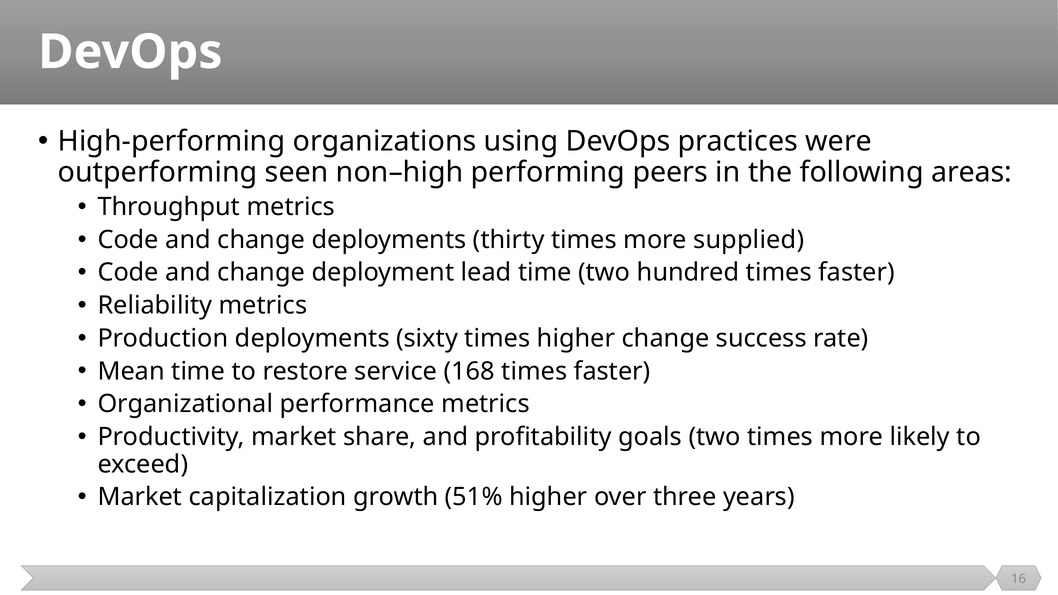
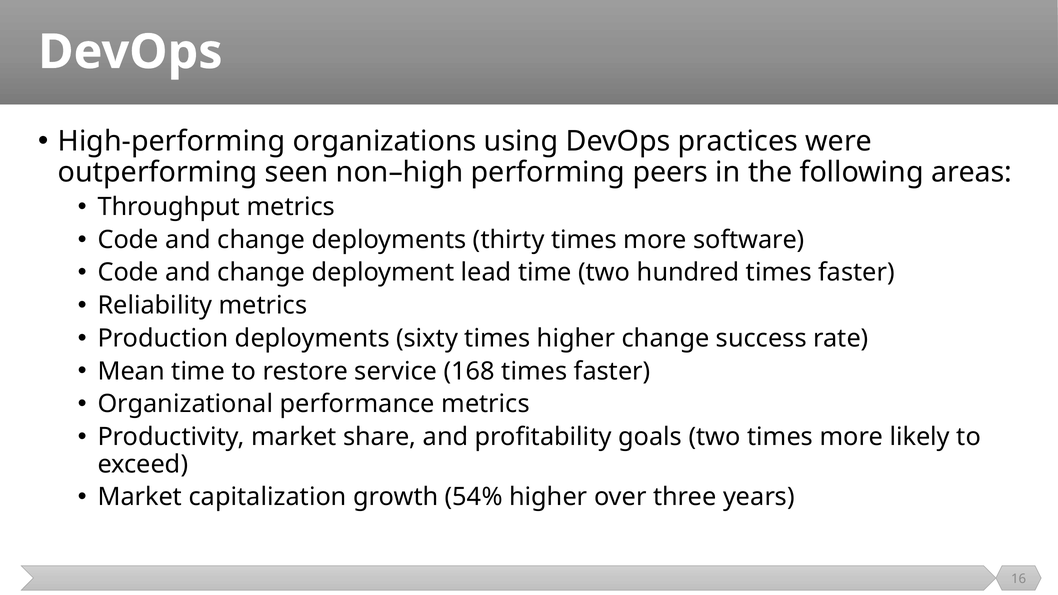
supplied: supplied -> software
51%: 51% -> 54%
